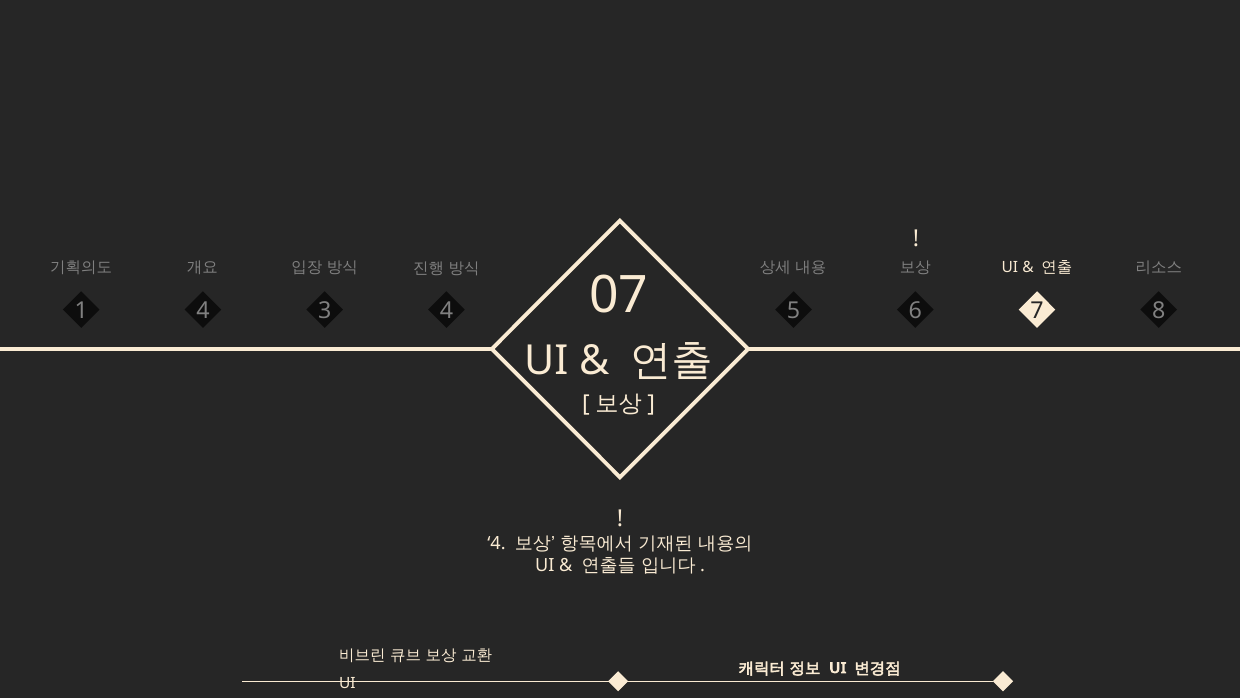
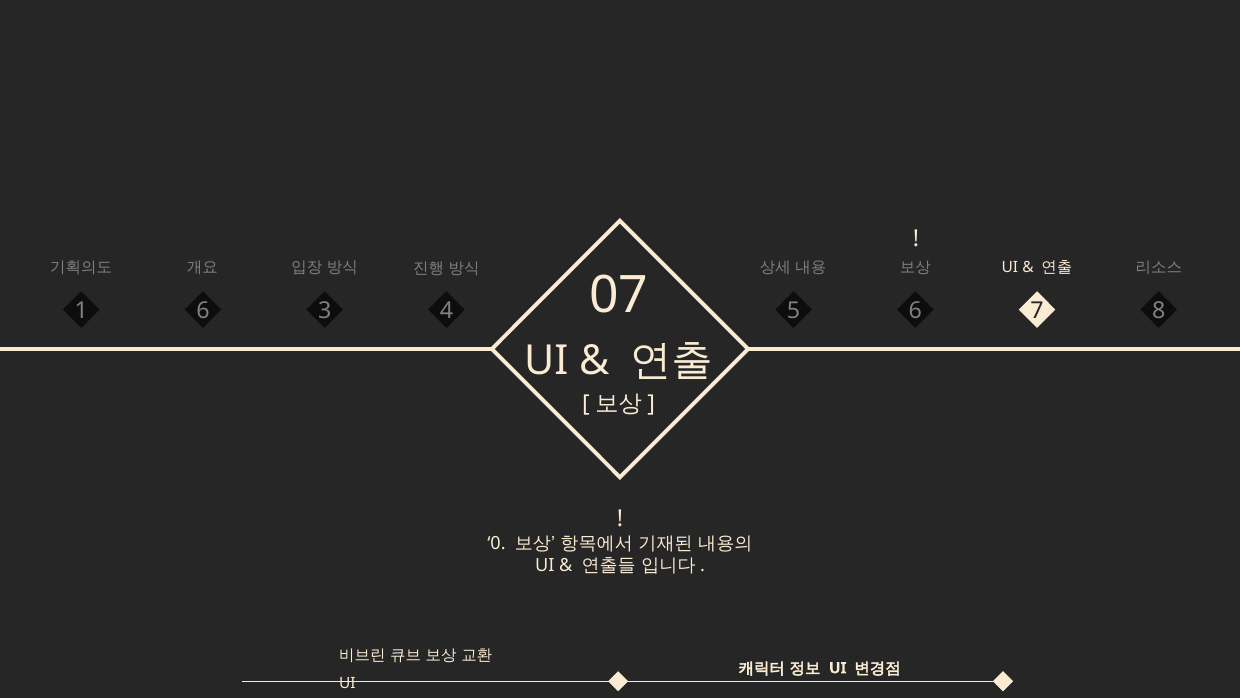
1 4: 4 -> 6
4 at (496, 543): 4 -> 0
